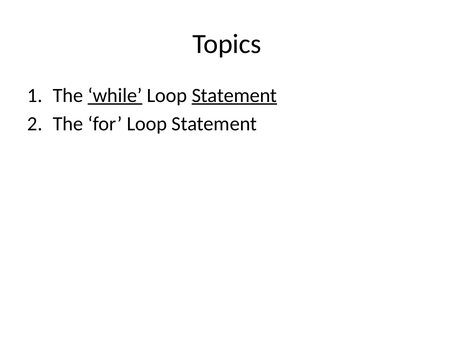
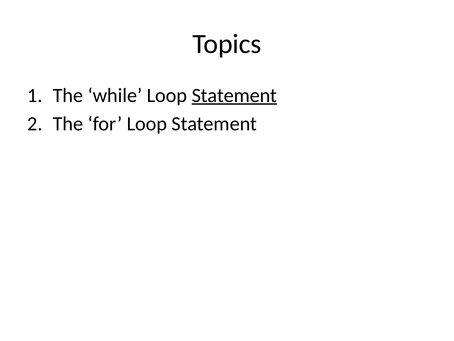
while underline: present -> none
